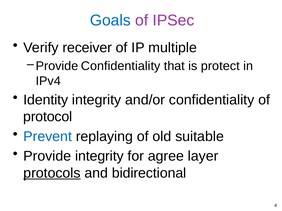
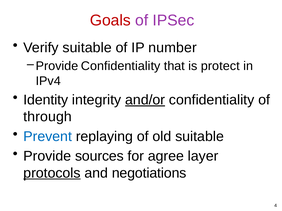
Goals colour: blue -> red
Verify receiver: receiver -> suitable
multiple: multiple -> number
and/or underline: none -> present
protocol: protocol -> through
Provide integrity: integrity -> sources
bidirectional: bidirectional -> negotiations
